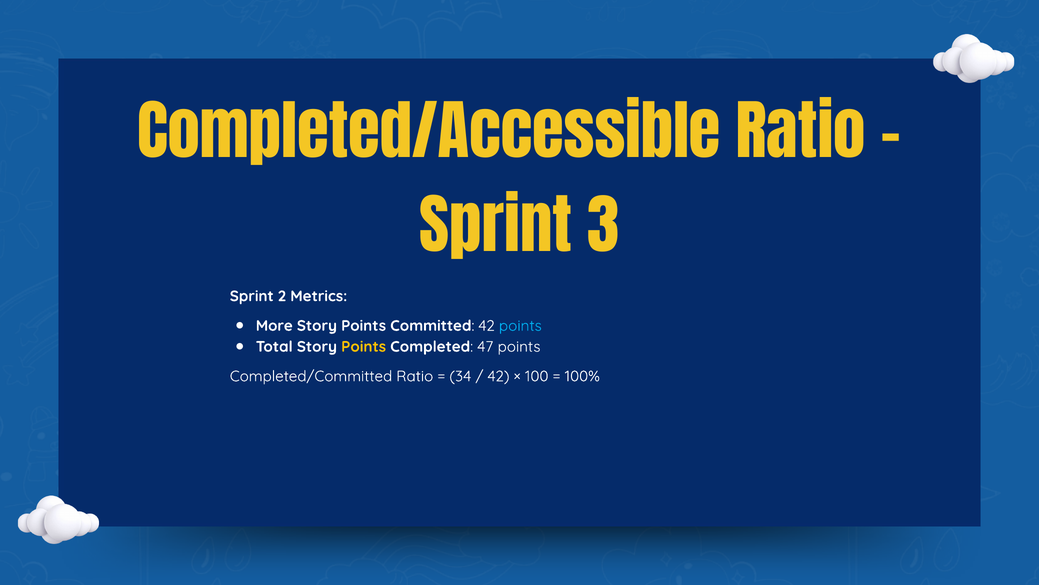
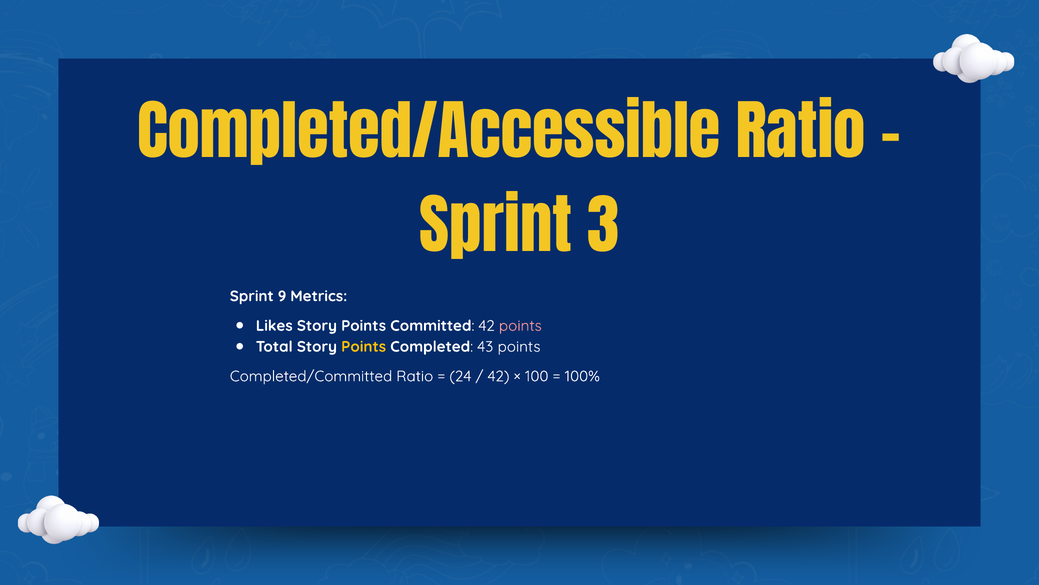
2: 2 -> 9
More: More -> Likes
points at (520, 325) colour: light blue -> pink
47: 47 -> 43
34: 34 -> 24
